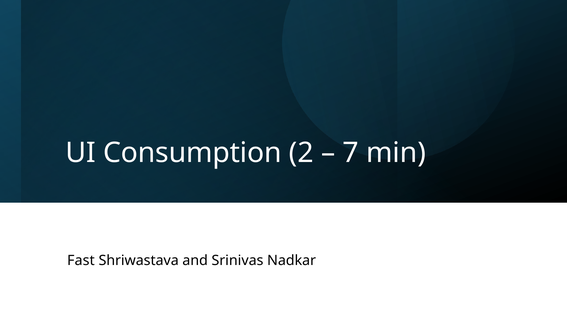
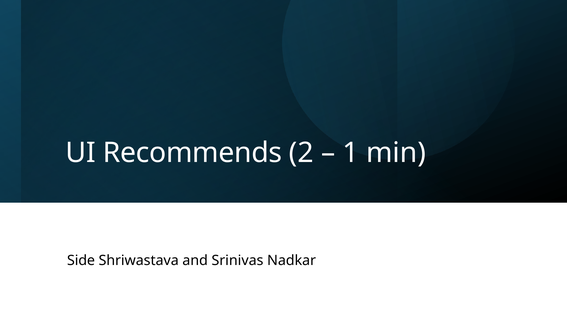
Consumption: Consumption -> Recommends
7: 7 -> 1
Fast: Fast -> Side
